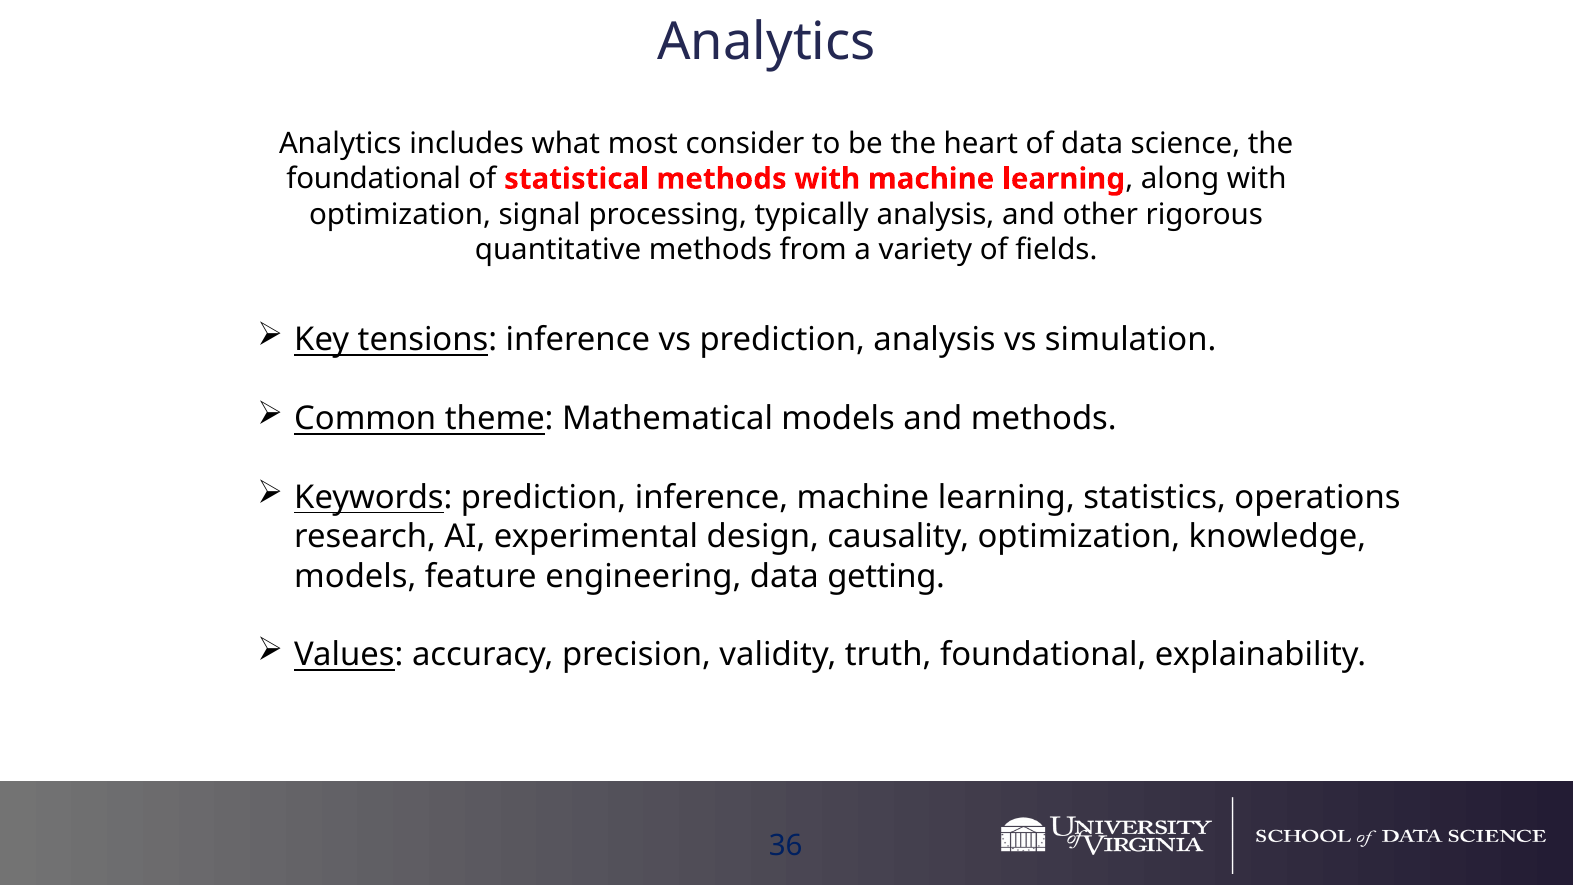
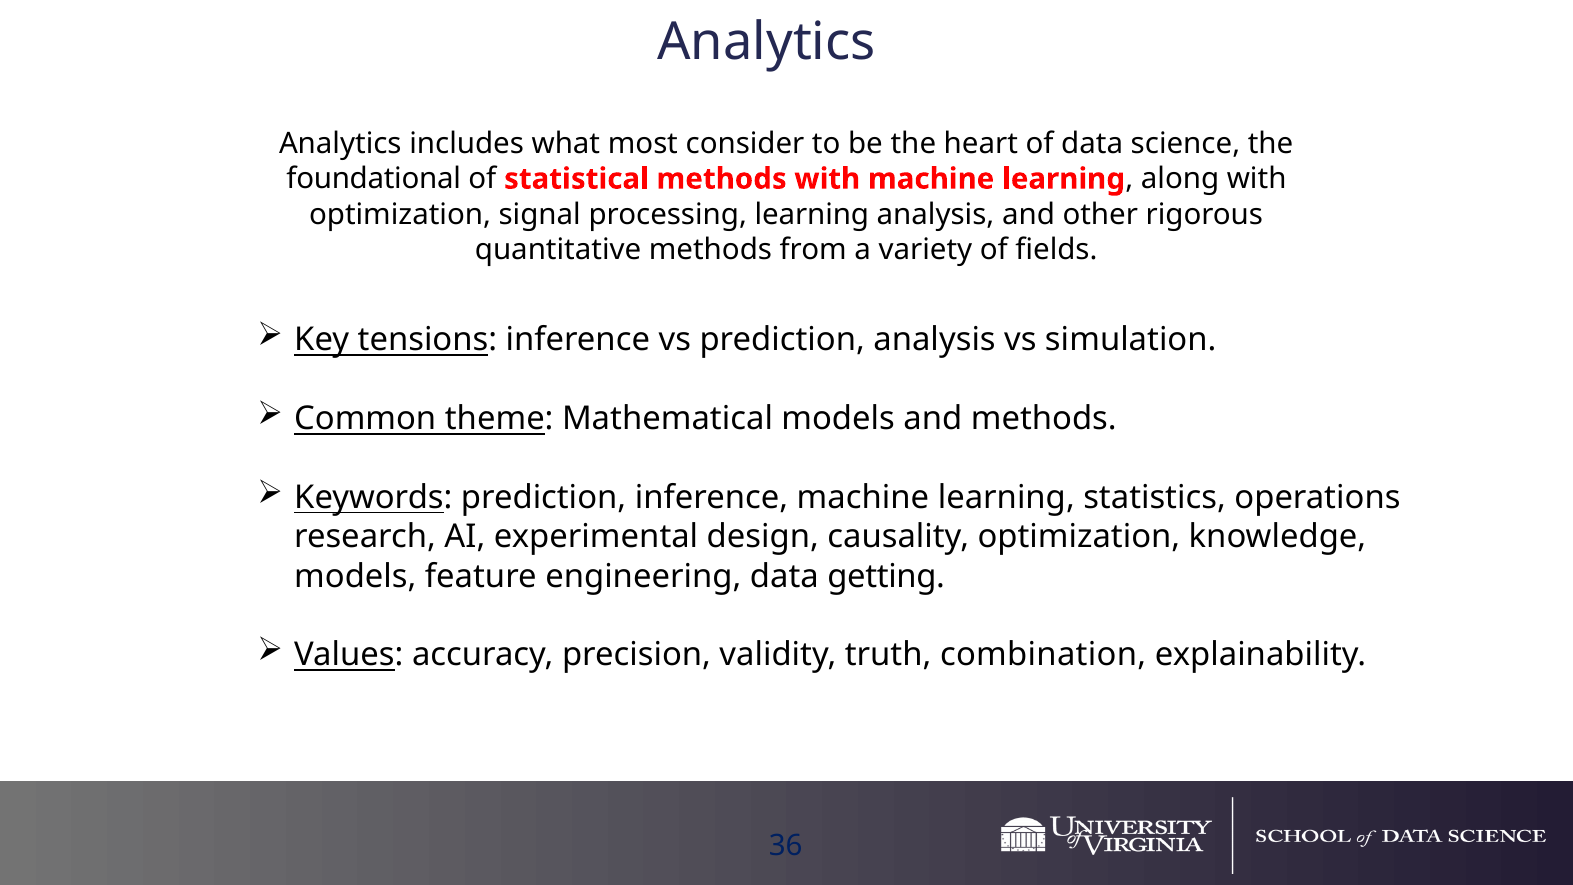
processing typically: typically -> learning
truth foundational: foundational -> combination
